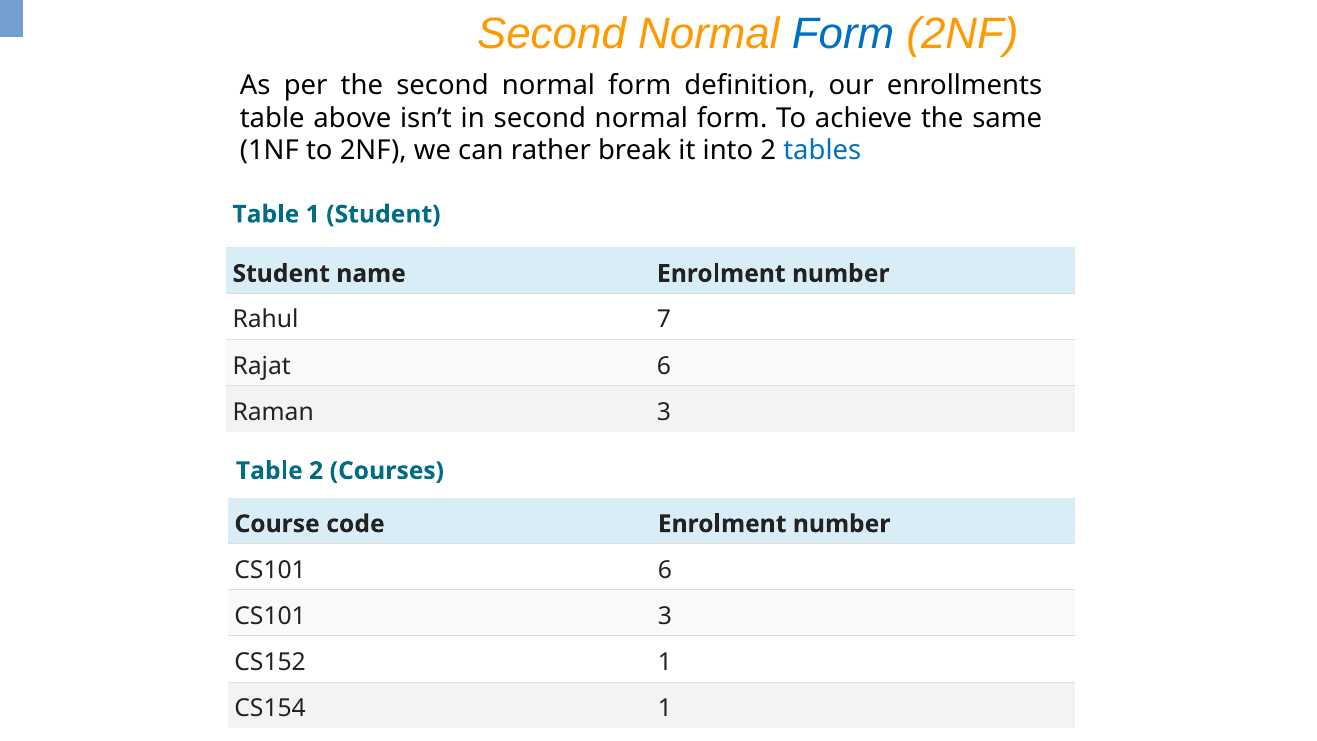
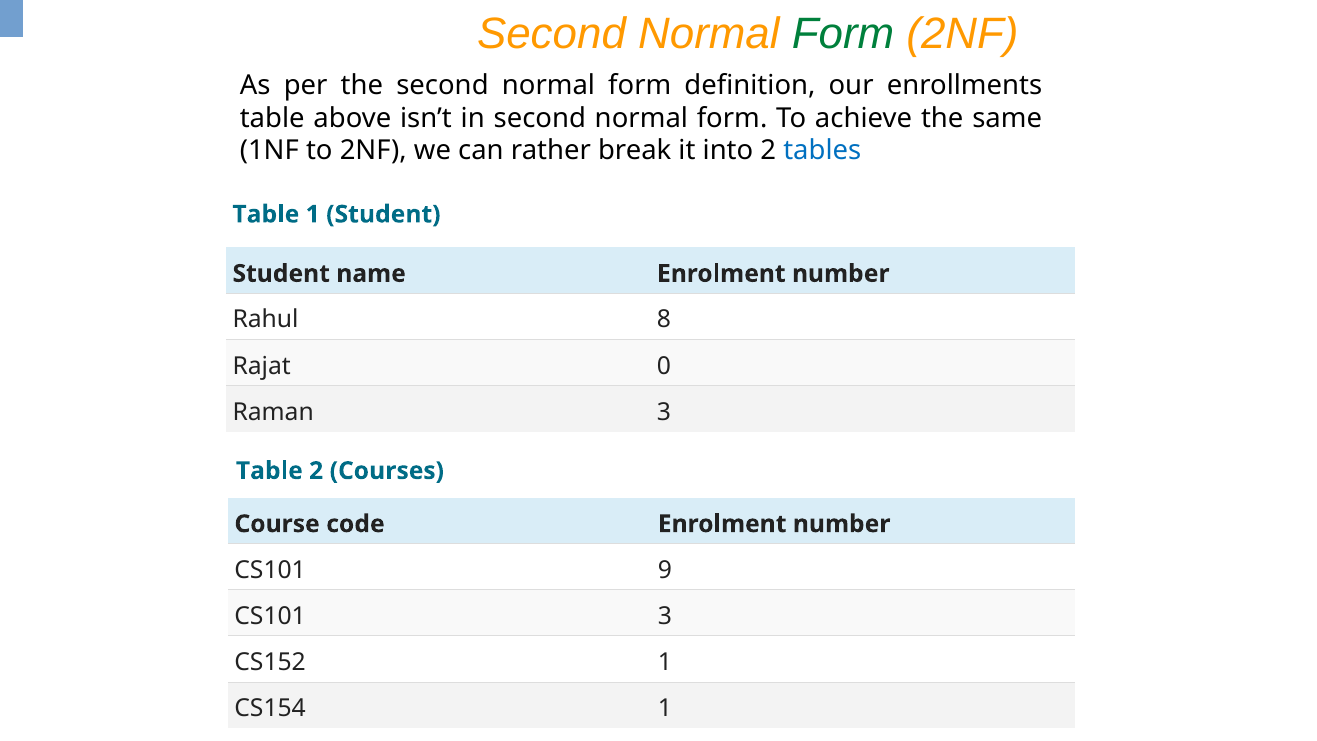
Form at (843, 34) colour: blue -> green
7: 7 -> 8
Rajat 6: 6 -> 0
CS101 6: 6 -> 9
